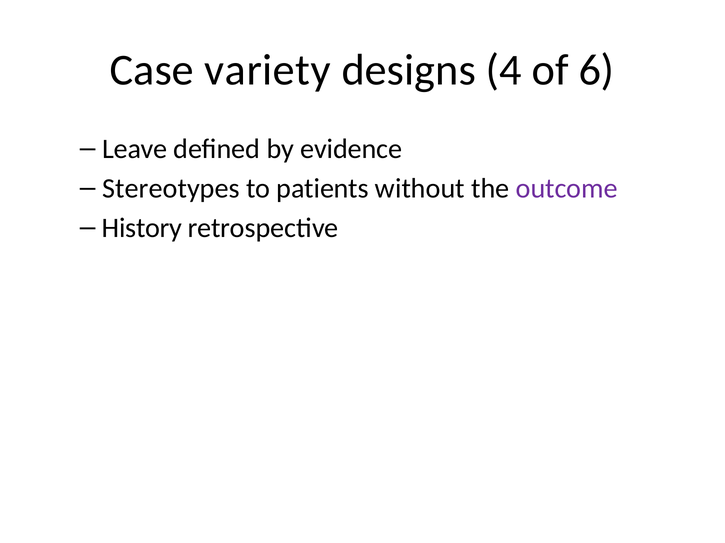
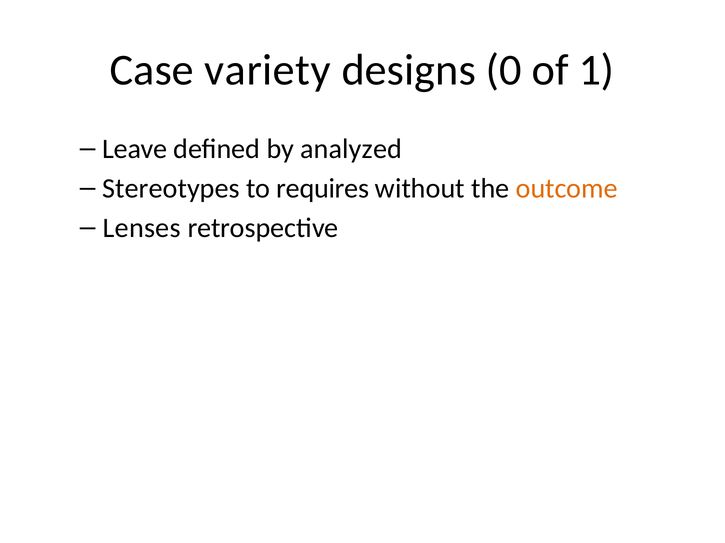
4: 4 -> 0
6: 6 -> 1
evidence: evidence -> analyzed
patients: patients -> requires
outcome colour: purple -> orange
History: History -> Lenses
